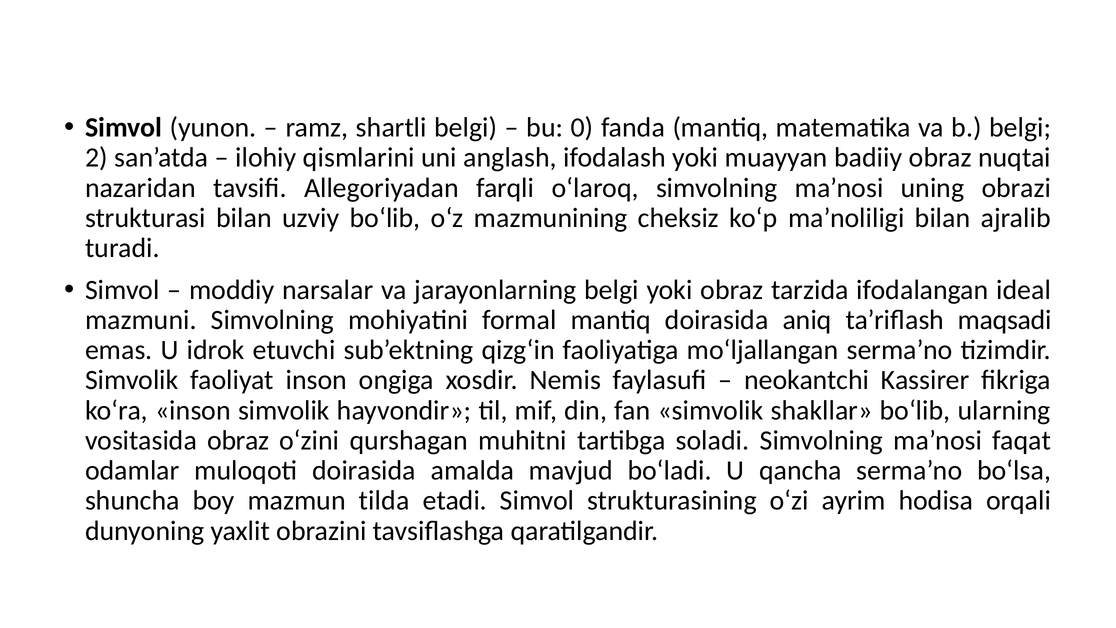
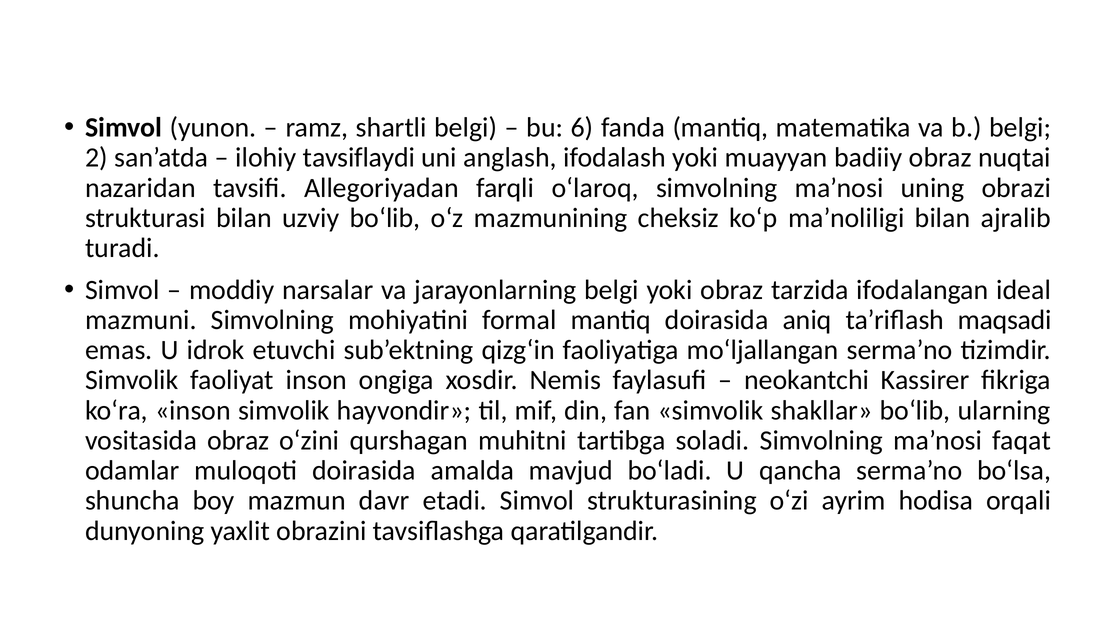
0: 0 -> 6
qismlarini: qismlarini -> tavsiflaydi
tilda: tilda -> davr
